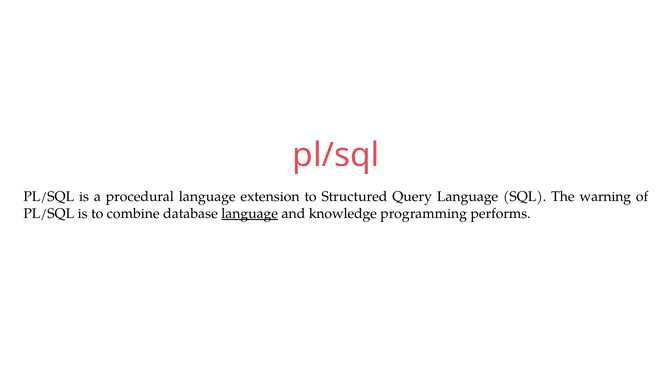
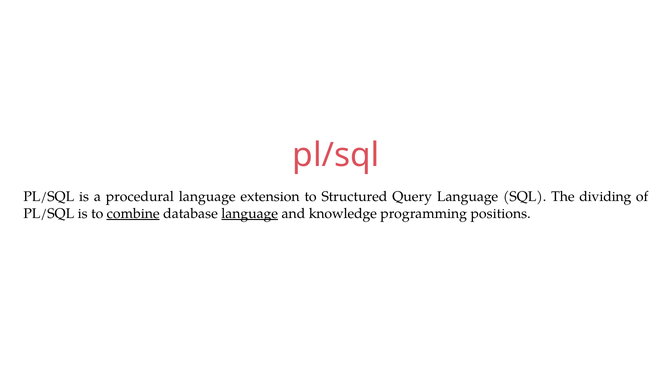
warning: warning -> dividing
combine underline: none -> present
performs: performs -> positions
